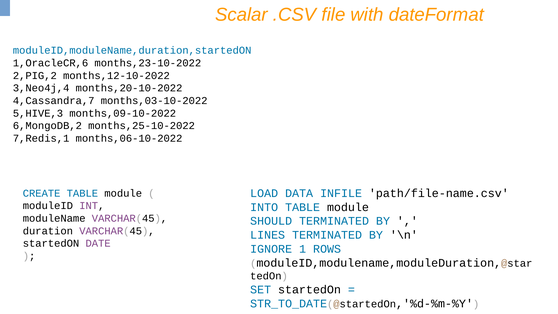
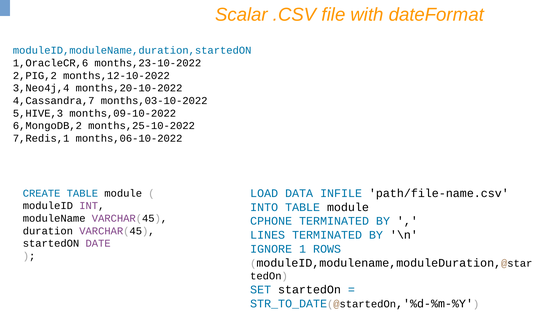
SHOULD: SHOULD -> CPHONE
